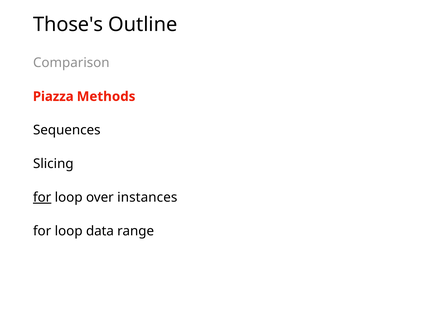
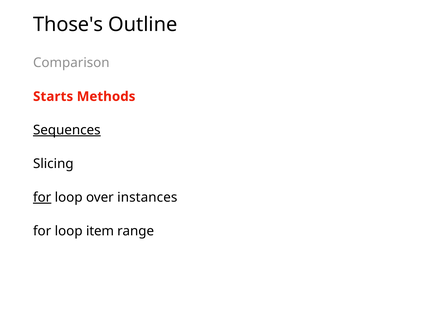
Piazza: Piazza -> Starts
Sequences underline: none -> present
data: data -> item
